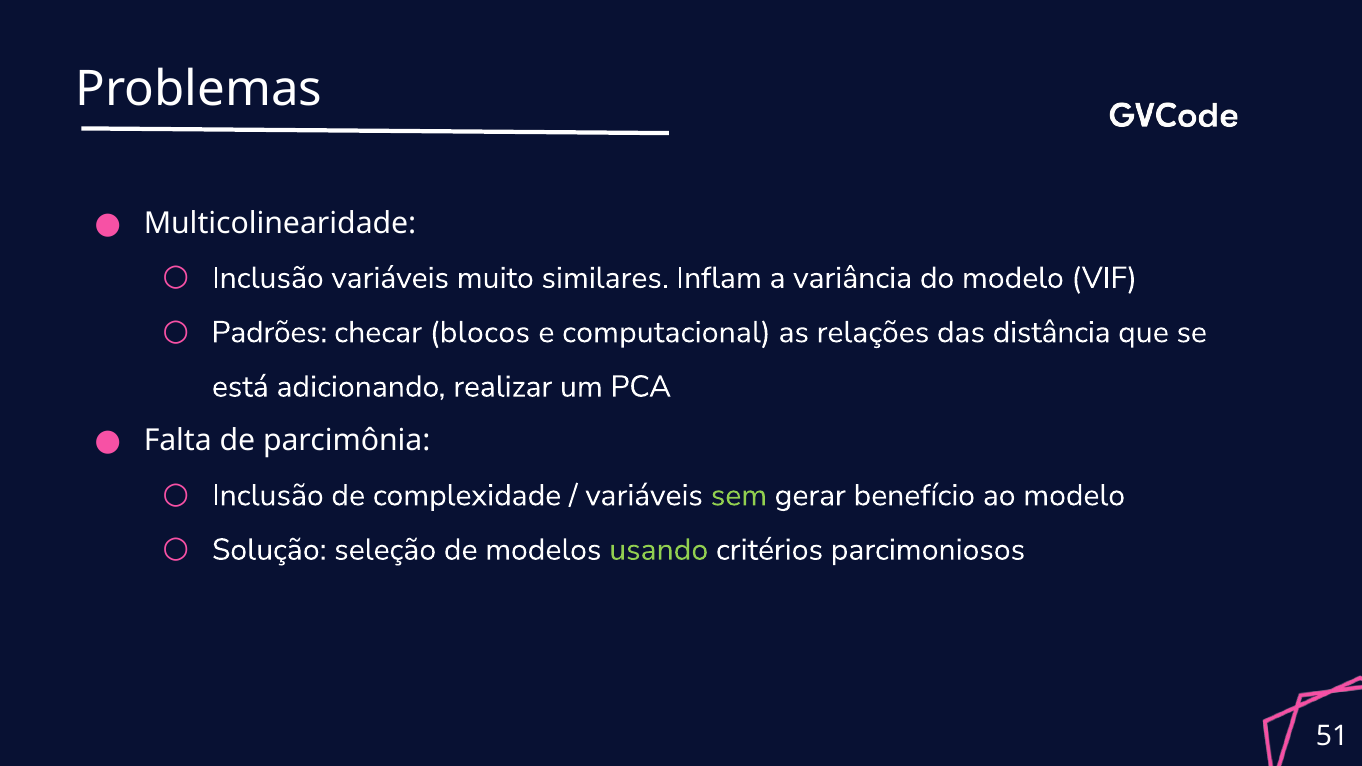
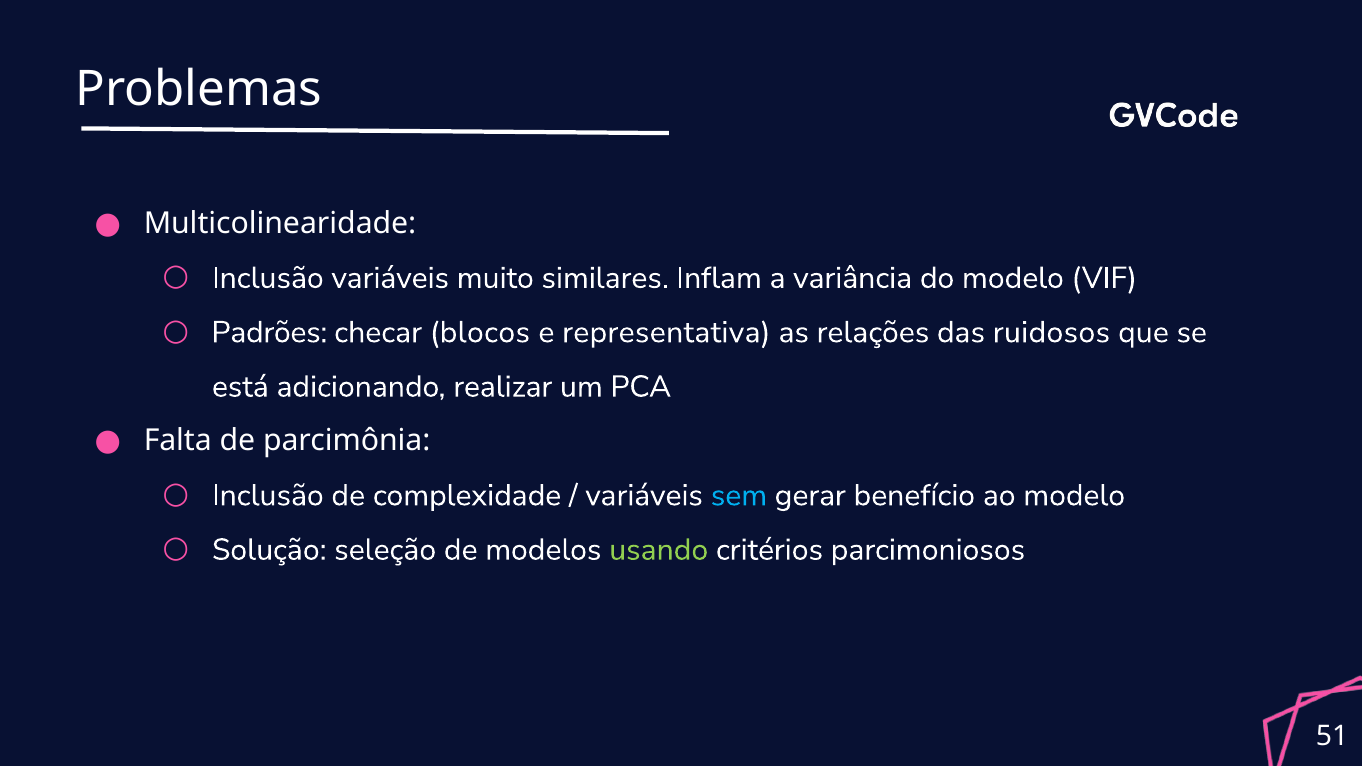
computacional: computacional -> representativa
distância: distância -> ruidosos
sem colour: light green -> light blue
